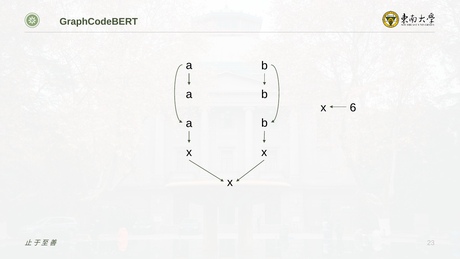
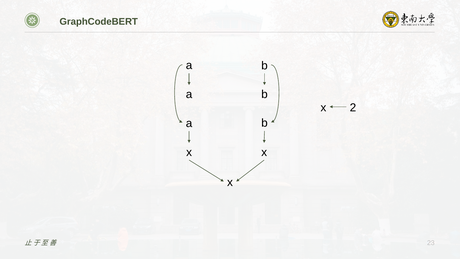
6: 6 -> 2
